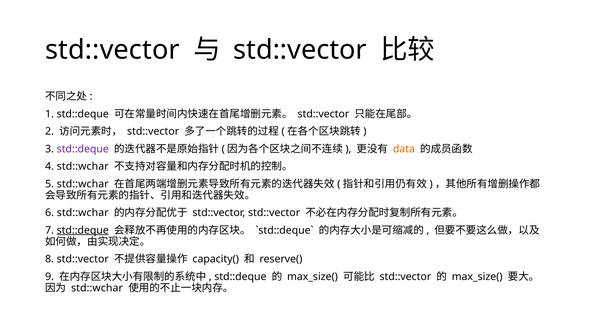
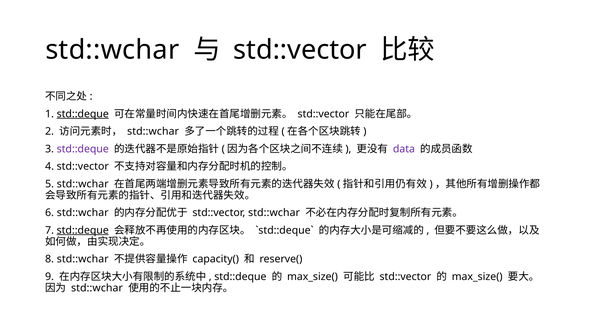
std::vector at (112, 50): std::vector -> std::wchar
std::deque at (83, 114) underline: none -> present
std::vector at (153, 131): std::vector -> std::wchar
data colour: orange -> purple
4 std::wchar: std::wchar -> std::vector
std::vector std::vector: std::vector -> std::wchar
8 std::vector: std::vector -> std::wchar
